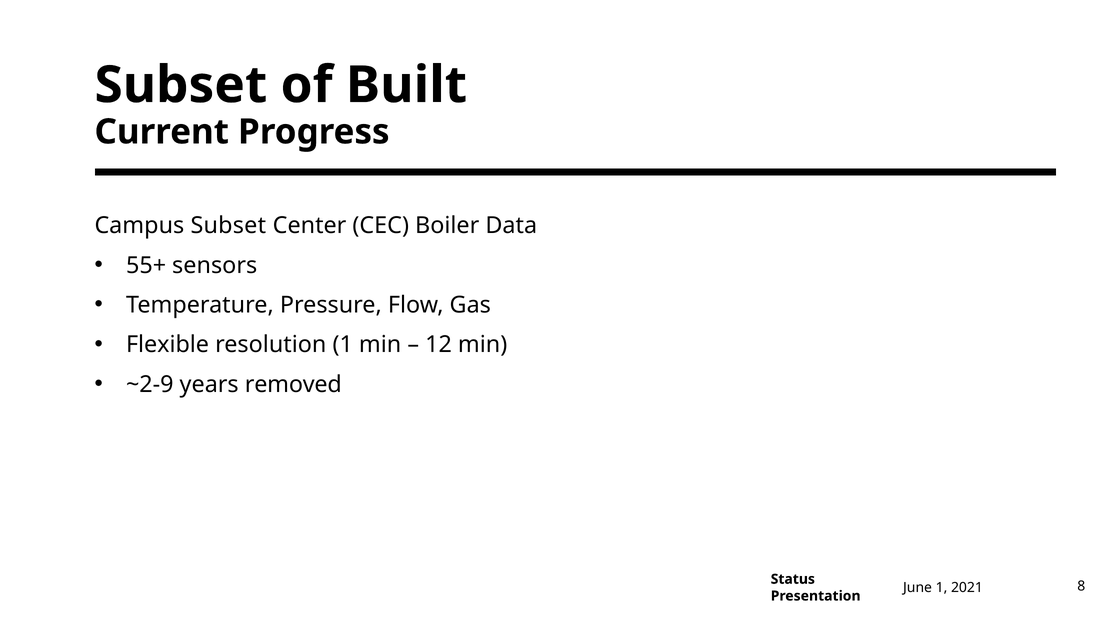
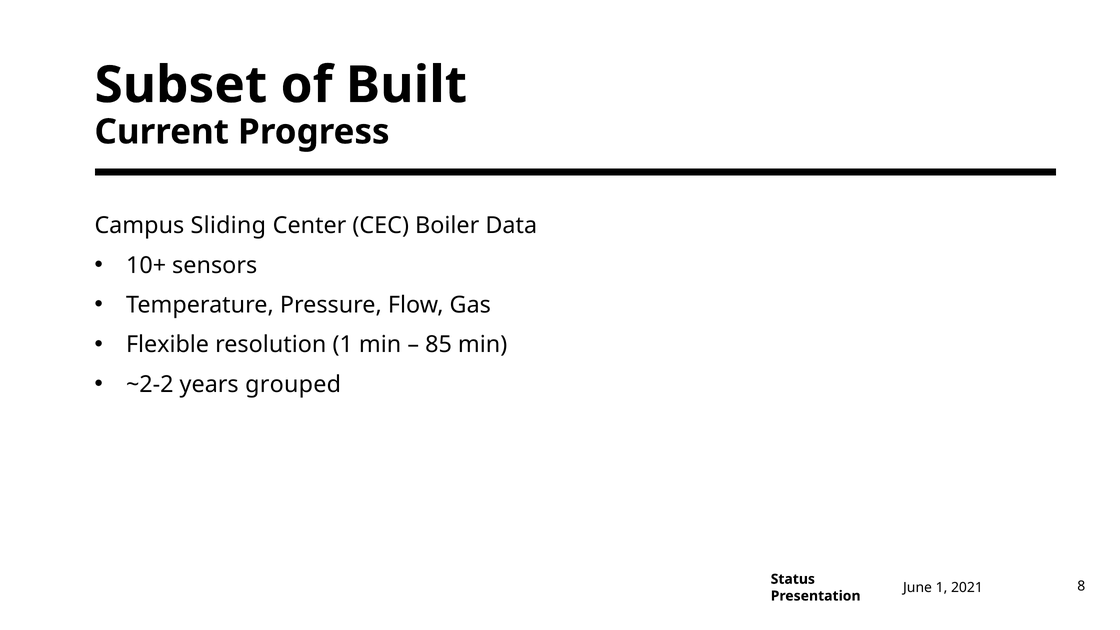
Campus Subset: Subset -> Sliding
55+: 55+ -> 10+
12: 12 -> 85
~2-9: ~2-9 -> ~2-2
removed: removed -> grouped
